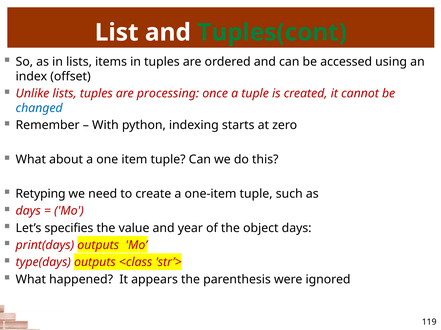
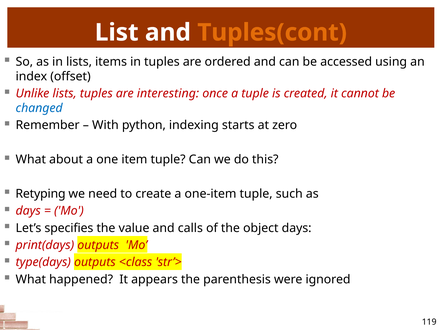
Tuples(cont colour: green -> orange
processing: processing -> interesting
year: year -> calls
